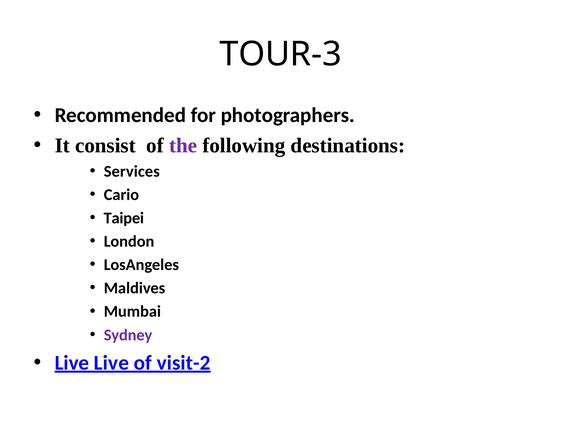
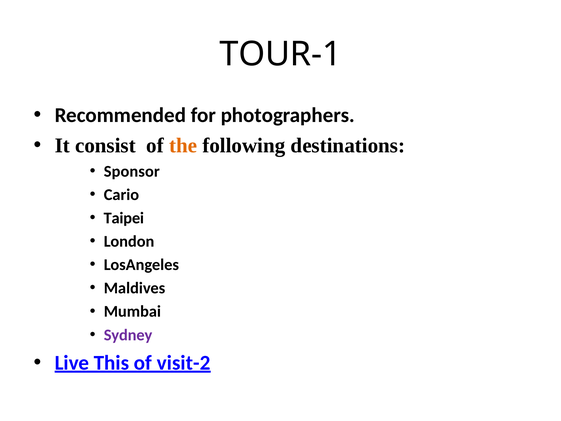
TOUR-3: TOUR-3 -> TOUR-1
the colour: purple -> orange
Services: Services -> Sponsor
Live Live: Live -> This
